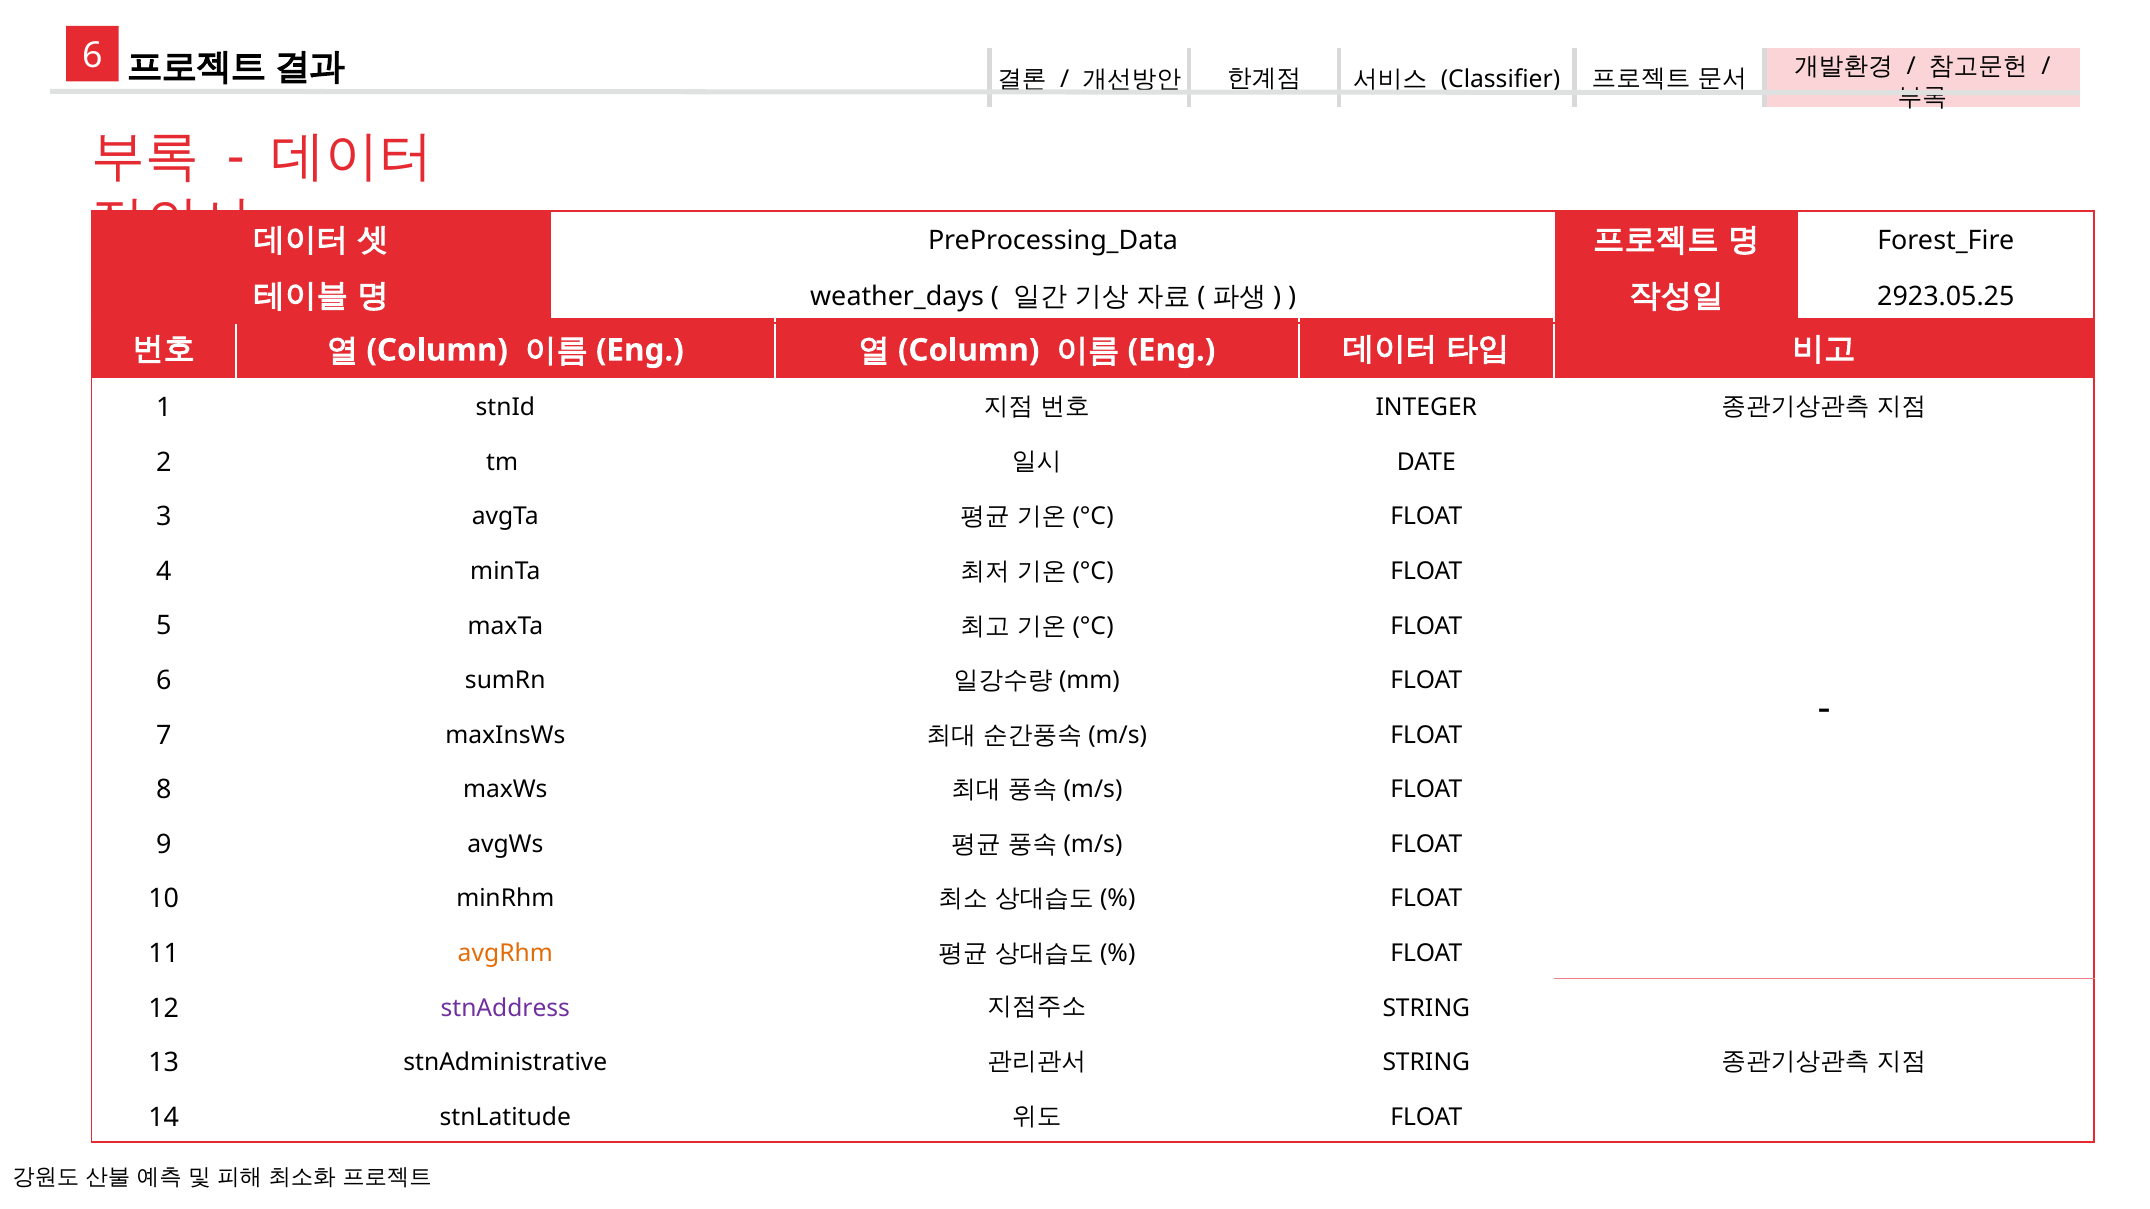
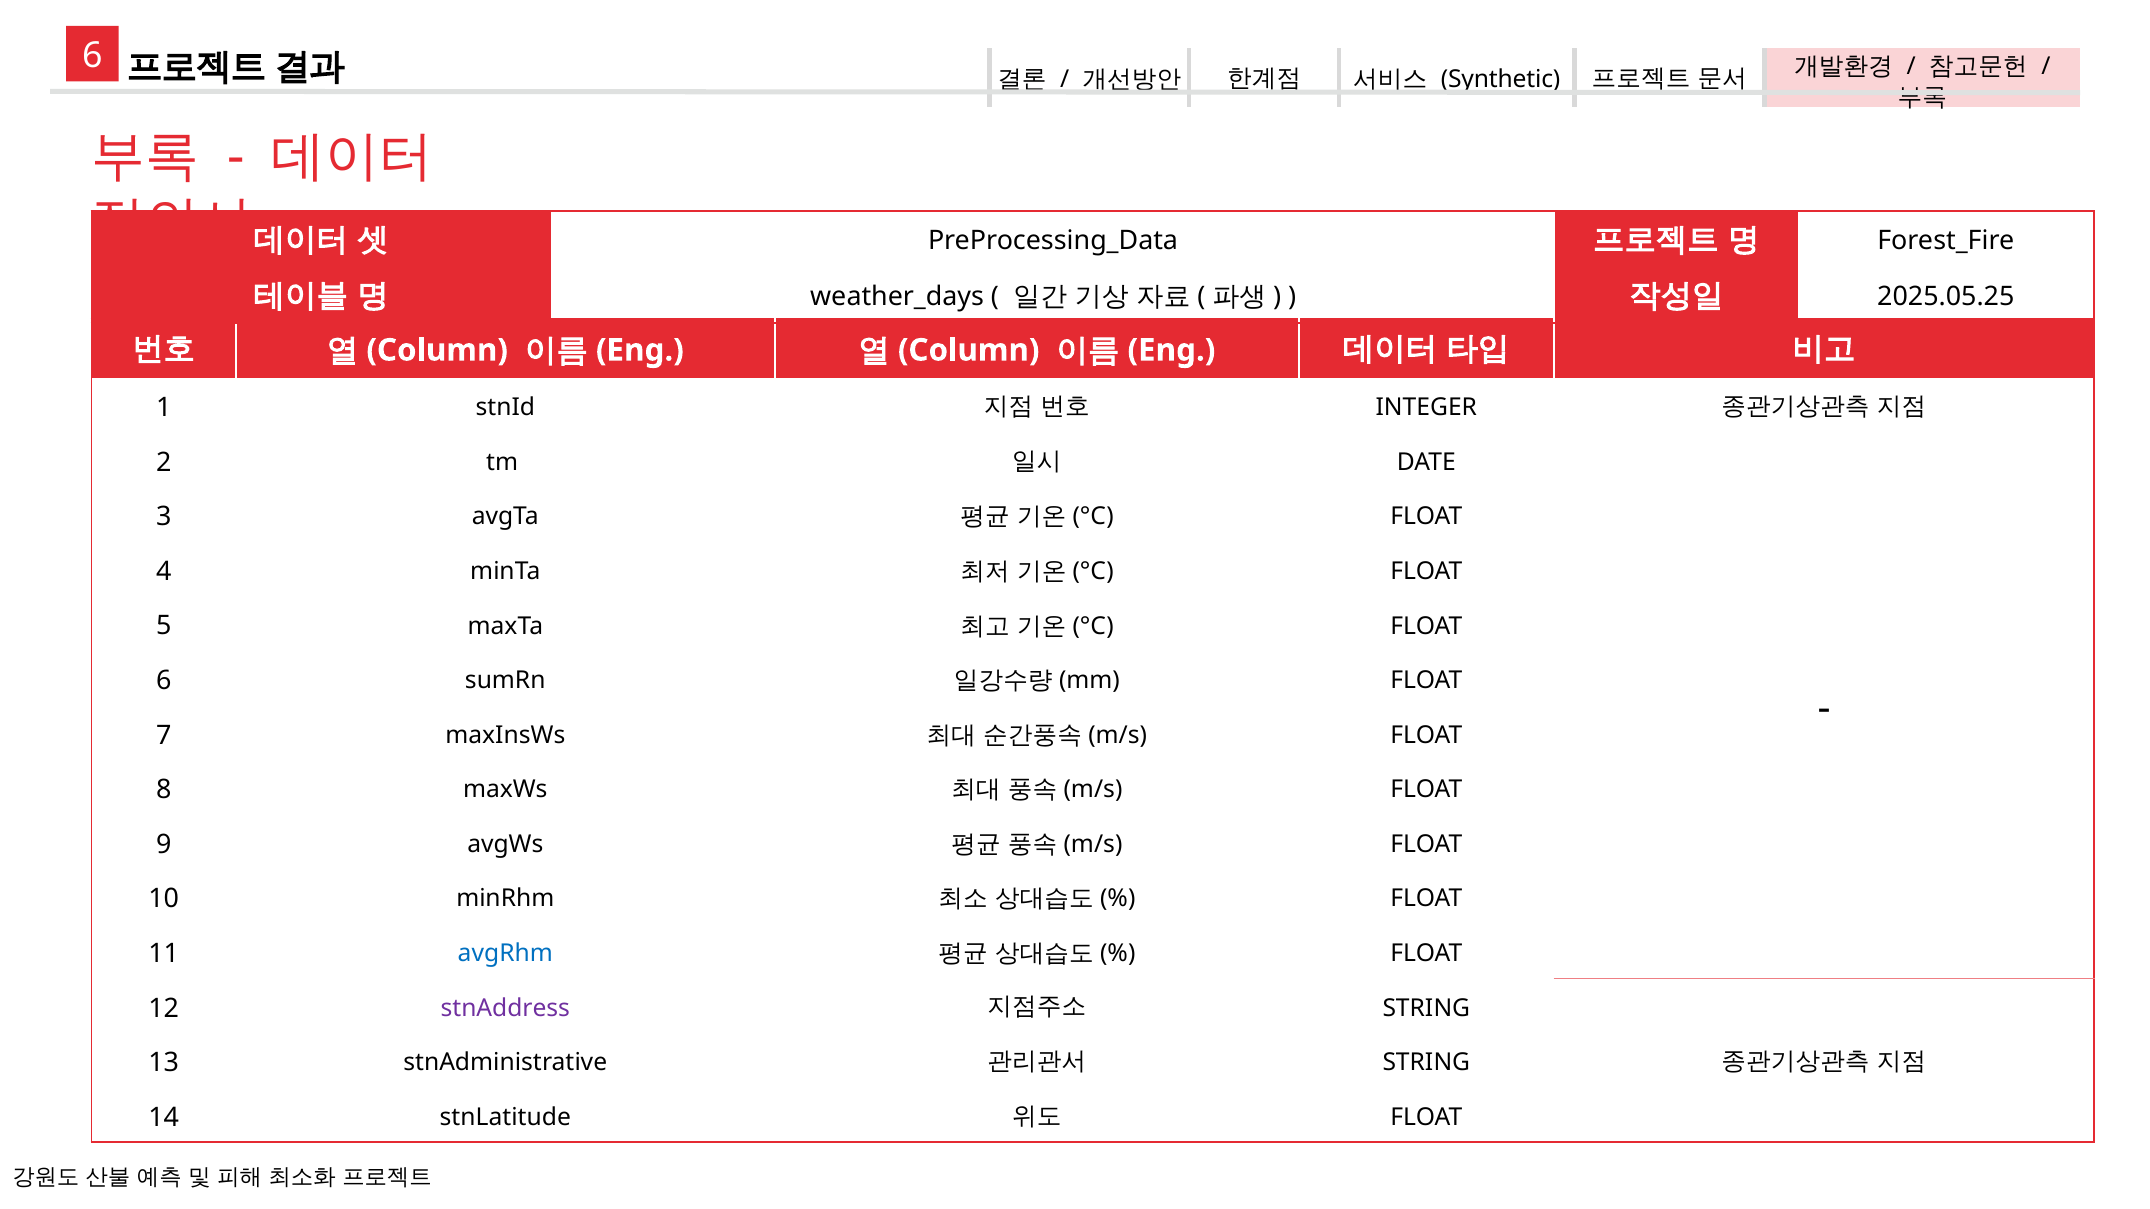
Classifier: Classifier -> Synthetic
2923.05.25: 2923.05.25 -> 2025.05.25
avgRhm colour: orange -> blue
